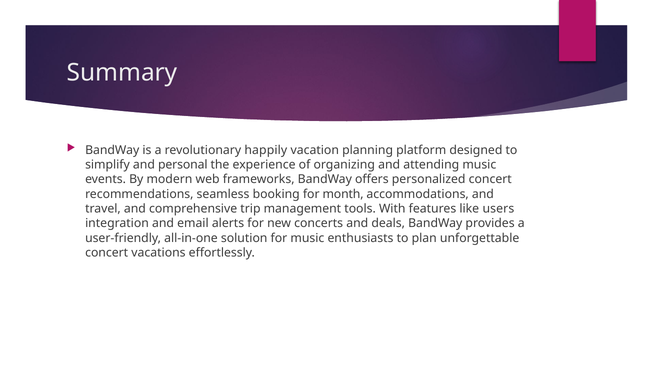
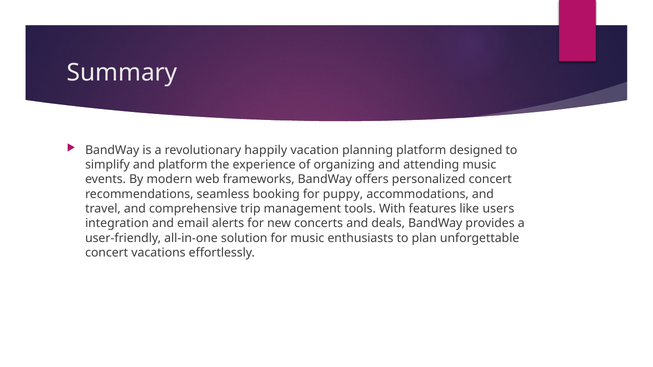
and personal: personal -> platform
month: month -> puppy
